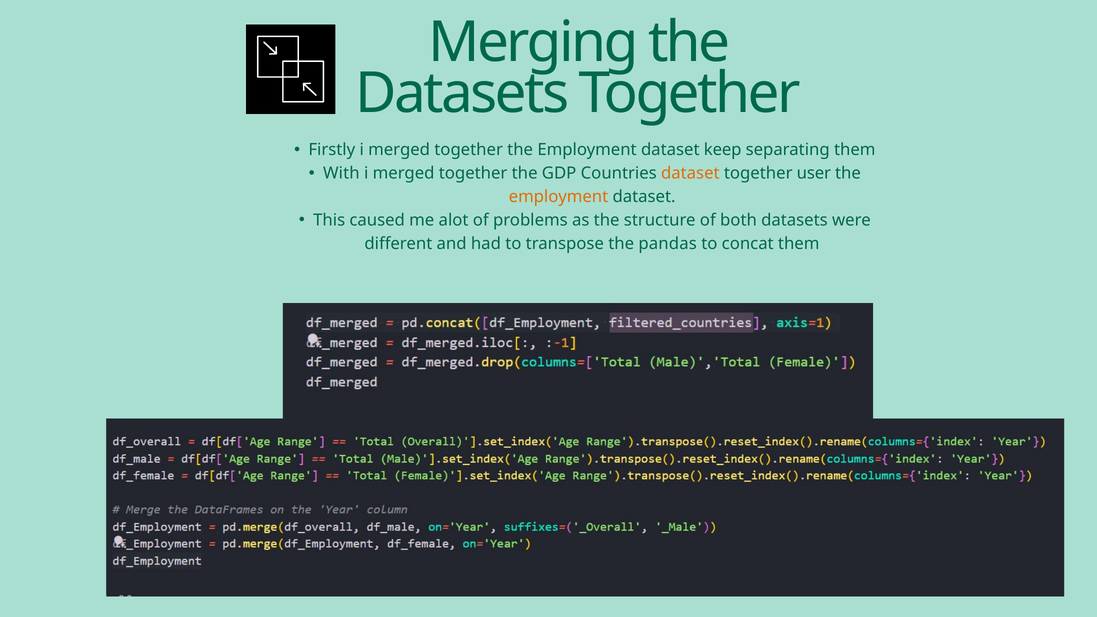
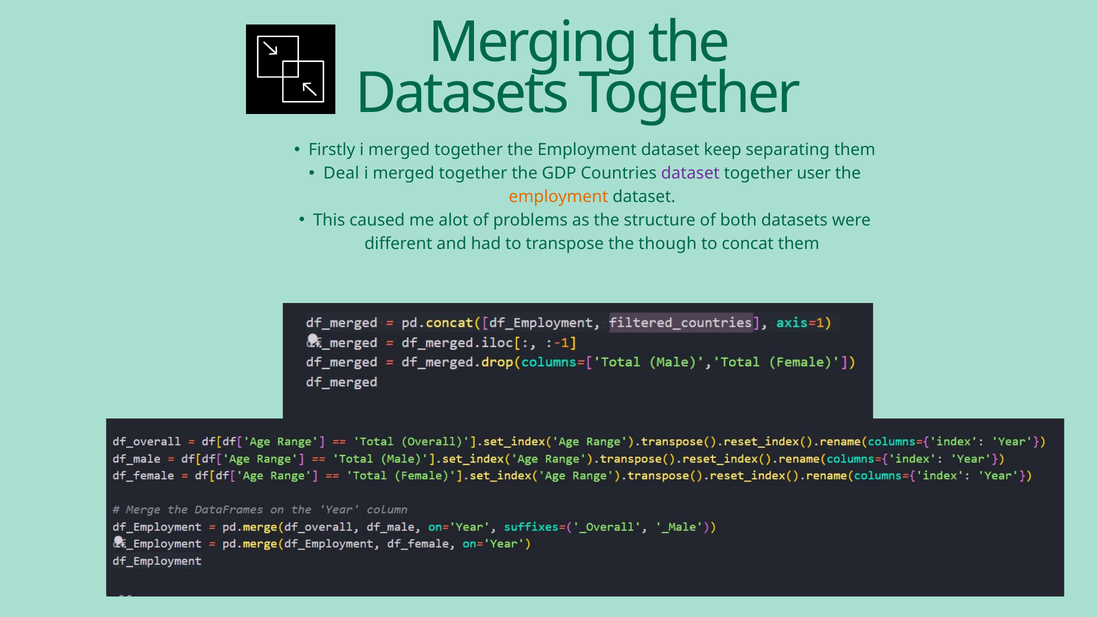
With: With -> Deal
dataset at (690, 173) colour: orange -> purple
pandas: pandas -> though
